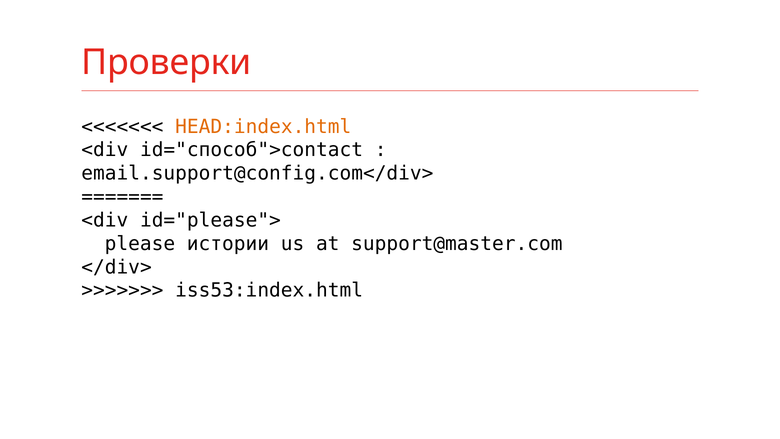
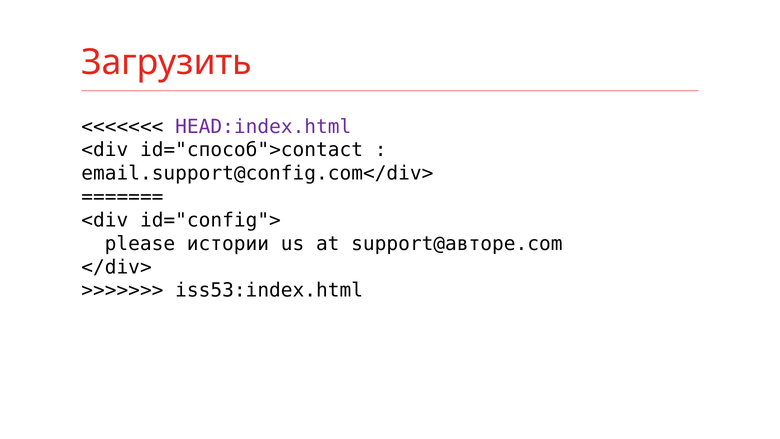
Проверки: Проверки -> Загрузить
HEAD:index.html colour: orange -> purple
id="please">: id="please"> -> id="config">
support@master.com: support@master.com -> support@авторе.com
